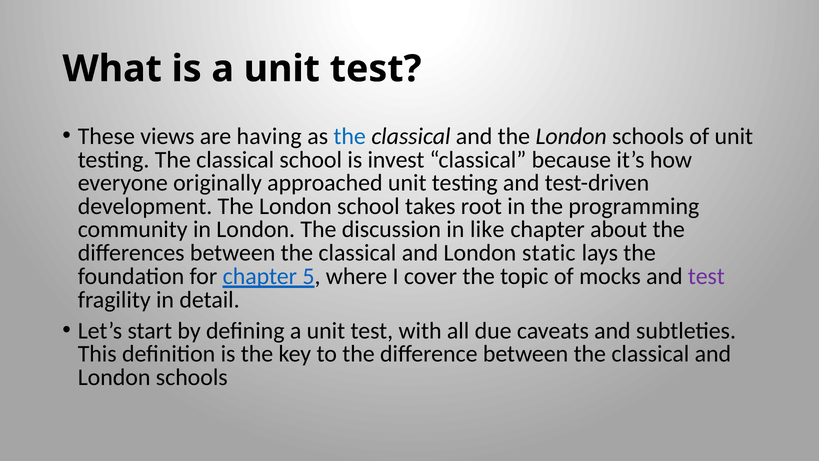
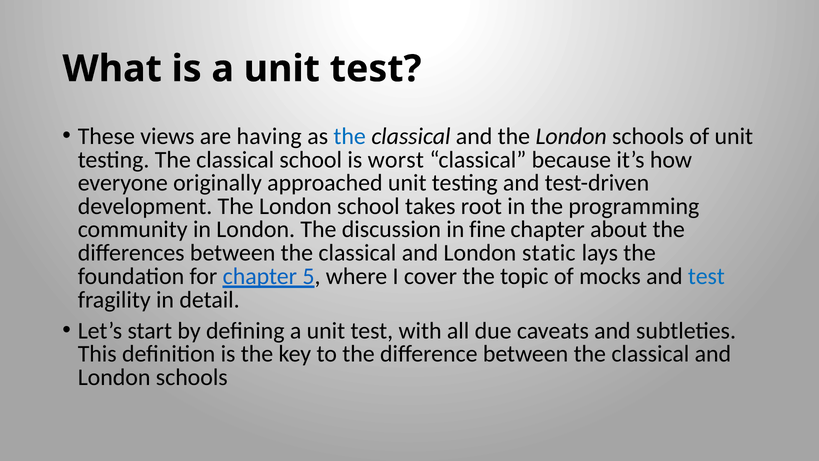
invest: invest -> worst
like: like -> fine
test at (706, 276) colour: purple -> blue
